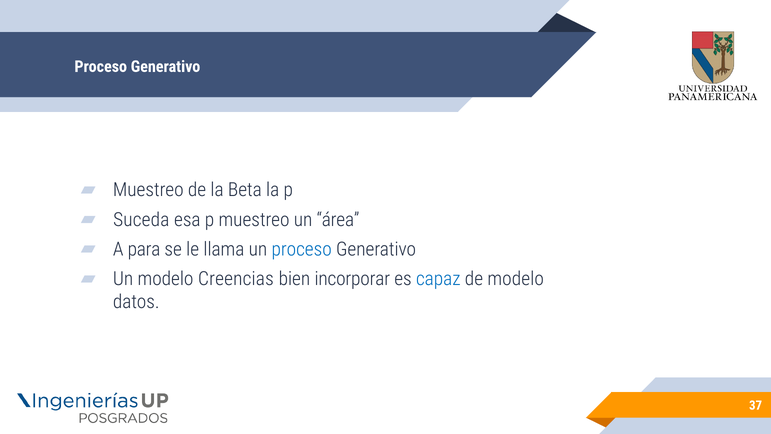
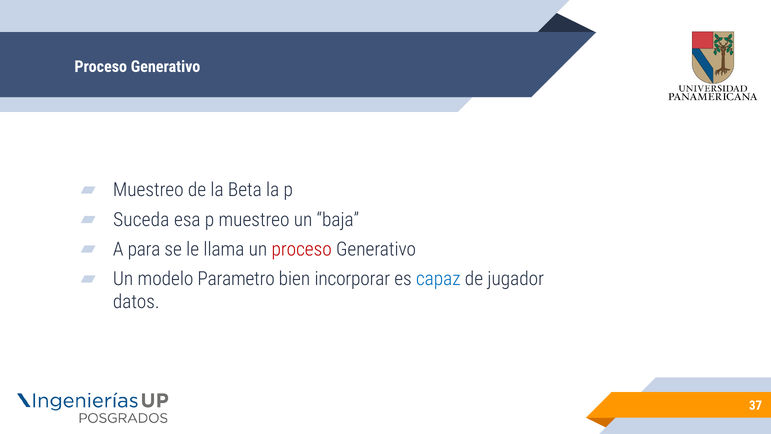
área: área -> baja
proceso at (302, 249) colour: blue -> red
Creencias: Creencias -> Parametro
de modelo: modelo -> jugador
